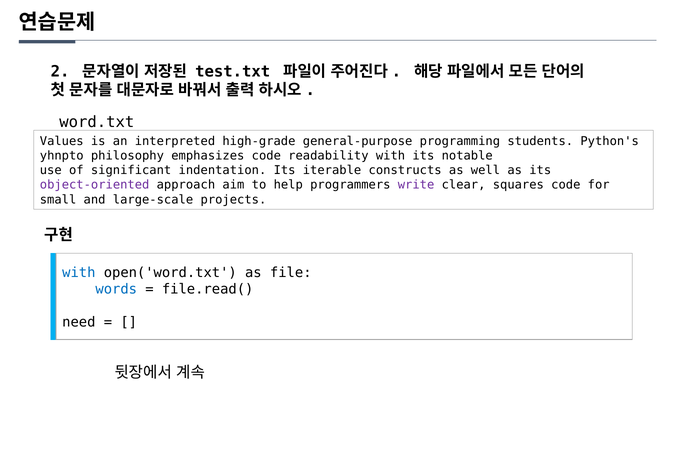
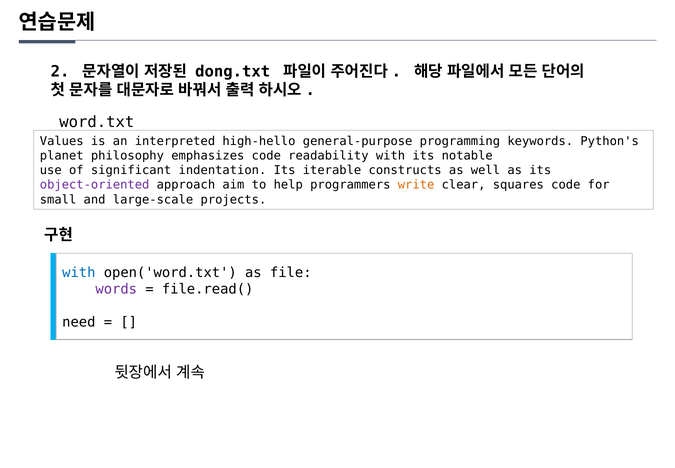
test.txt: test.txt -> dong.txt
high-grade: high-grade -> high-hello
students: students -> keywords
yhnpto: yhnpto -> planet
write colour: purple -> orange
words colour: blue -> purple
